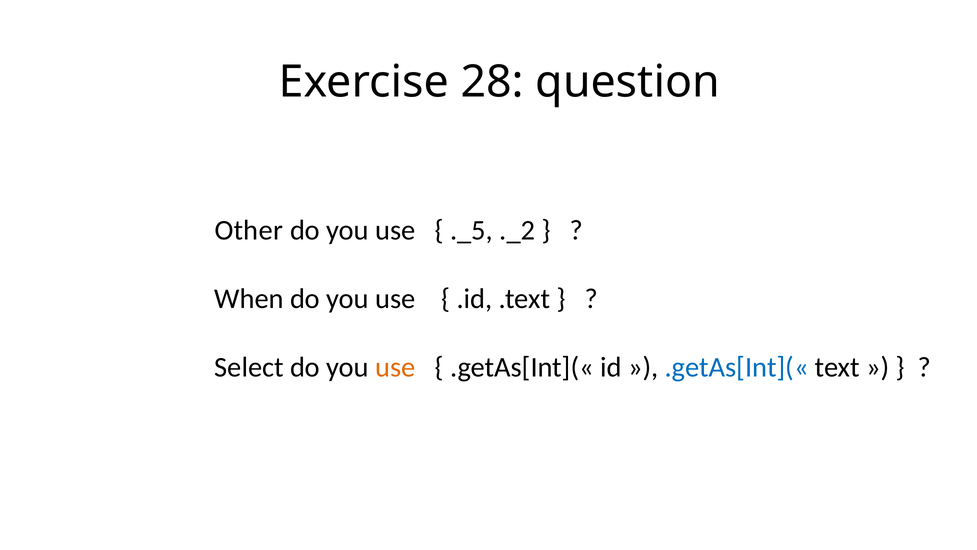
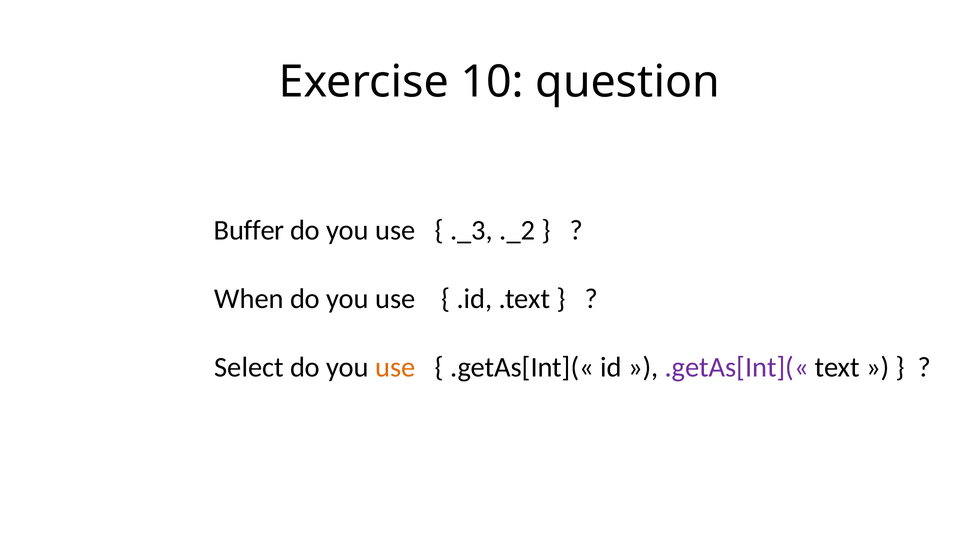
28: 28 -> 10
Other: Other -> Buffer
._5: ._5 -> ._3
.getAs[Int](« at (737, 367) colour: blue -> purple
